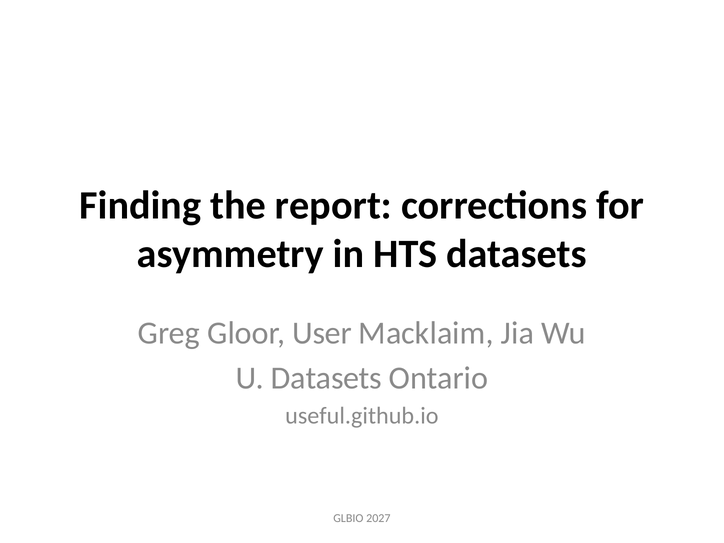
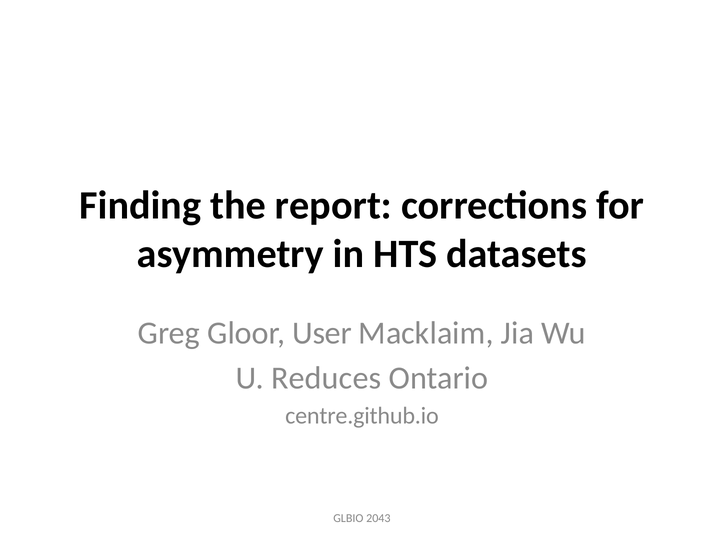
U Datasets: Datasets -> Reduces
useful.github.io: useful.github.io -> centre.github.io
2027: 2027 -> 2043
